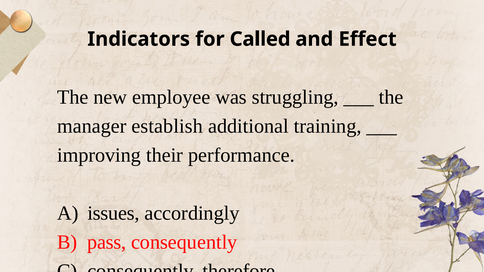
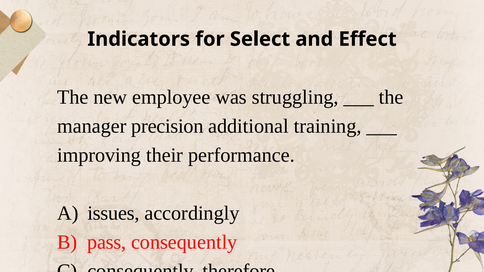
Called: Called -> Select
establish: establish -> precision
